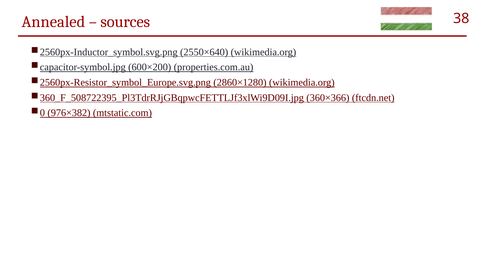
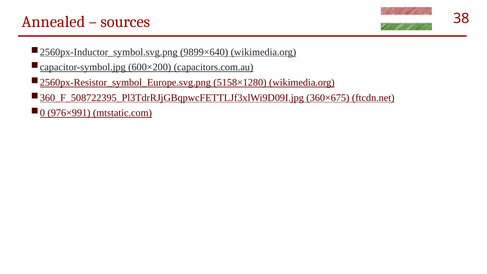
2550×640: 2550×640 -> 9899×640
properties.com.au: properties.com.au -> capacitors.com.au
2860×1280: 2860×1280 -> 5158×1280
360×366: 360×366 -> 360×675
976×382: 976×382 -> 976×991
